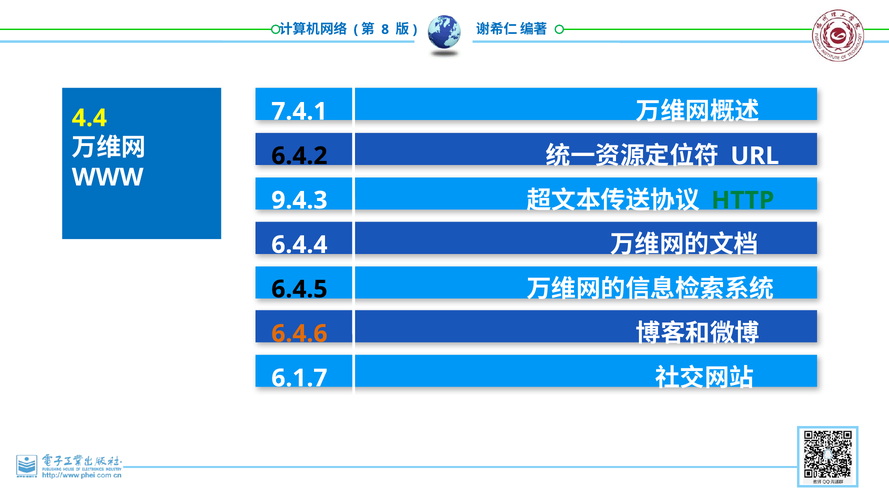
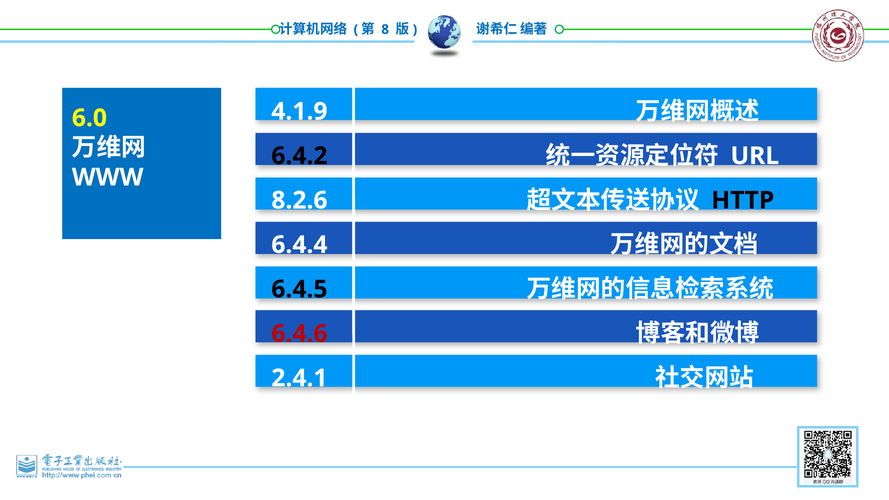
7.4.1: 7.4.1 -> 4.1.9
4.4: 4.4 -> 6.0
9.4.3: 9.4.3 -> 8.2.6
HTTP colour: green -> black
6.4.6 colour: orange -> red
6.1.7: 6.1.7 -> 2.4.1
